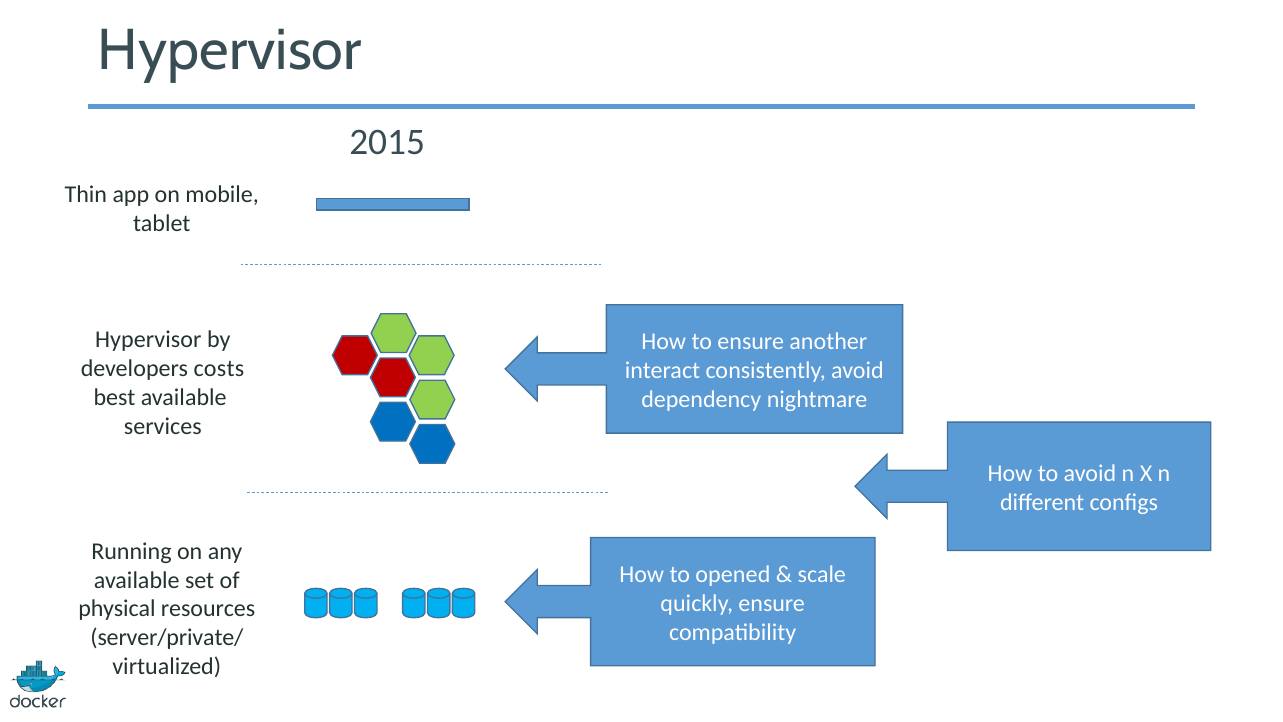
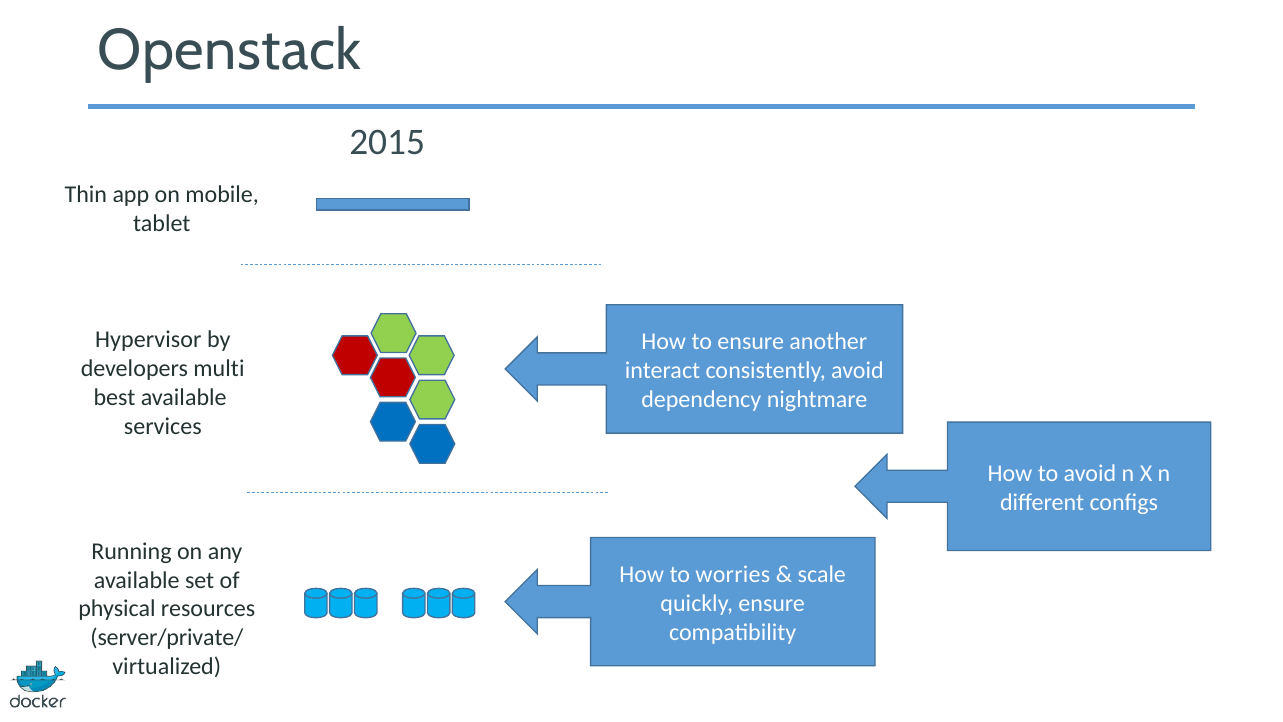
Hypervisor at (230, 50): Hypervisor -> Openstack
costs: costs -> multi
opened: opened -> worries
